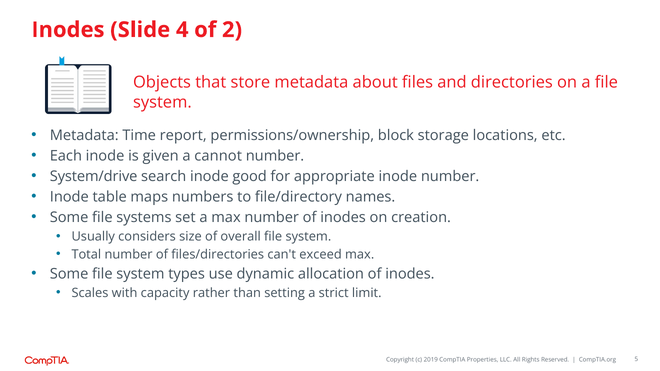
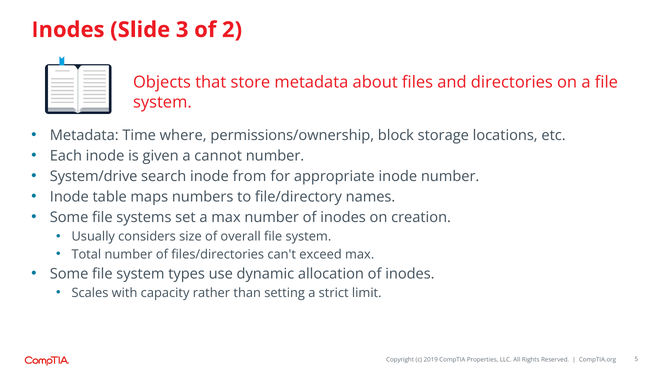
4: 4 -> 3
report: report -> where
good: good -> from
